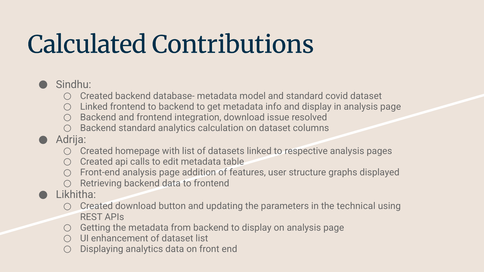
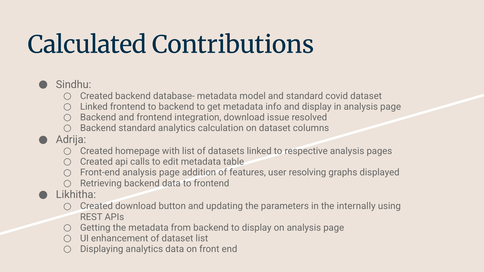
structure: structure -> resolving
technical: technical -> internally
